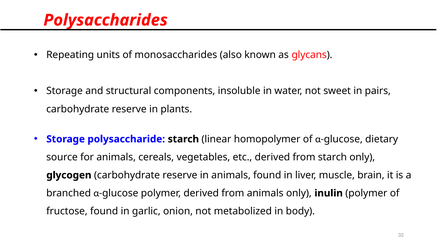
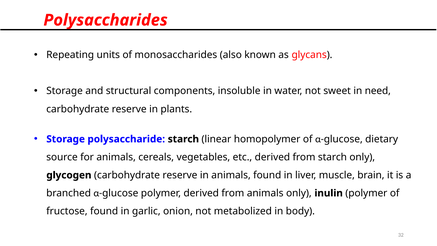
pairs: pairs -> need
